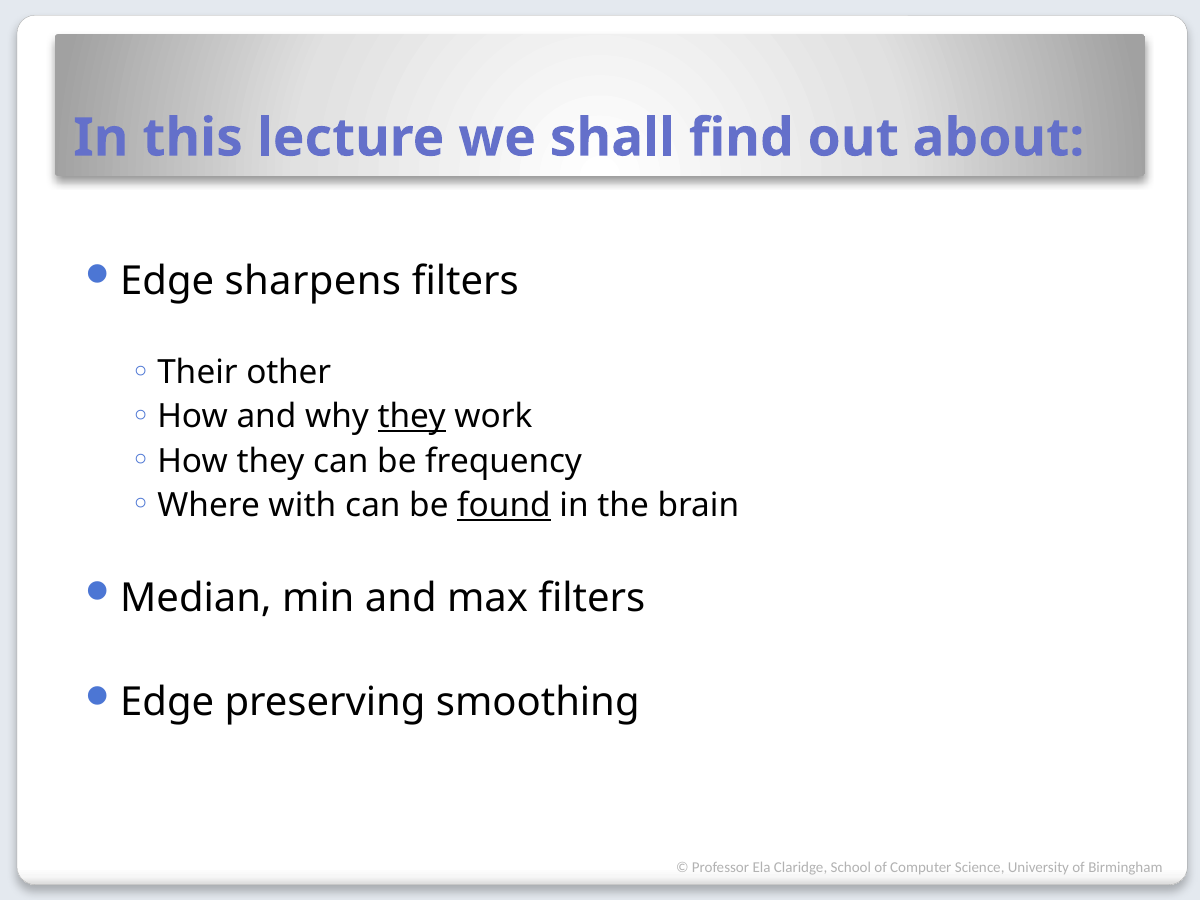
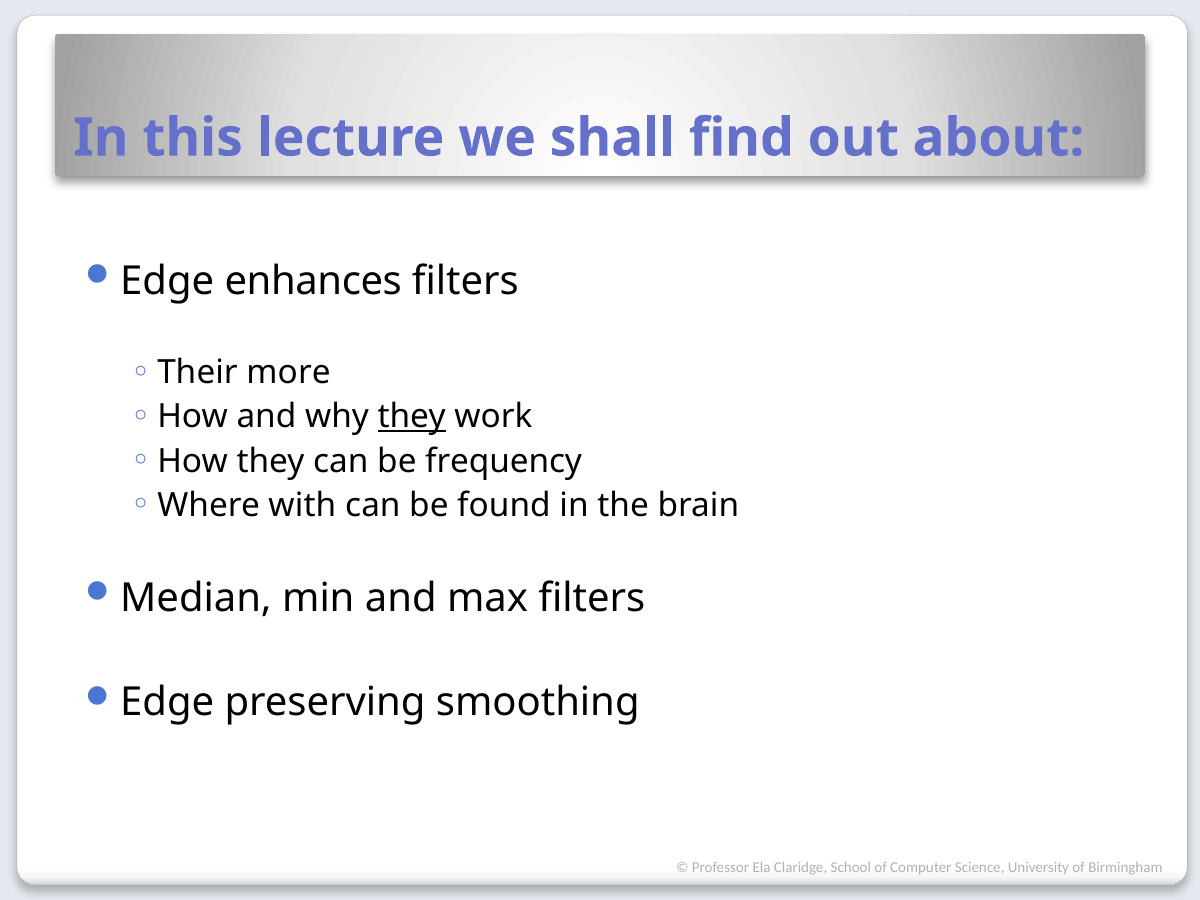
sharpens: sharpens -> enhances
other: other -> more
found underline: present -> none
